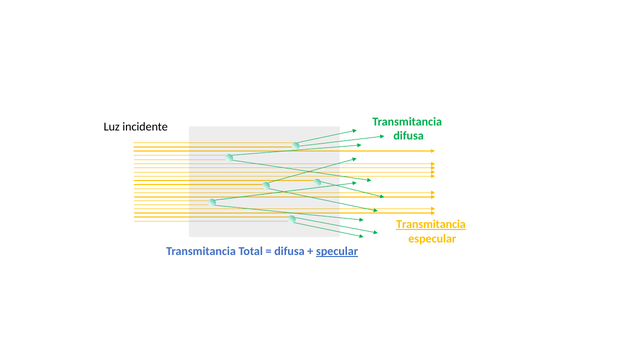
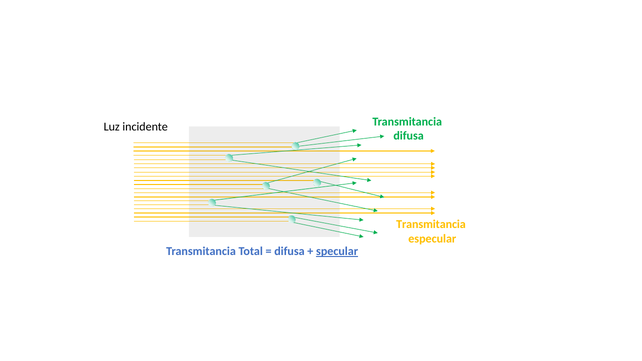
Transmitancia at (431, 224) underline: present -> none
